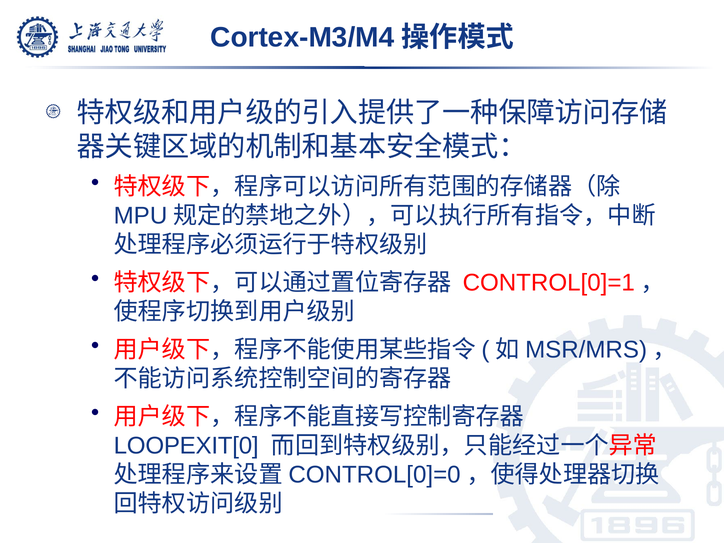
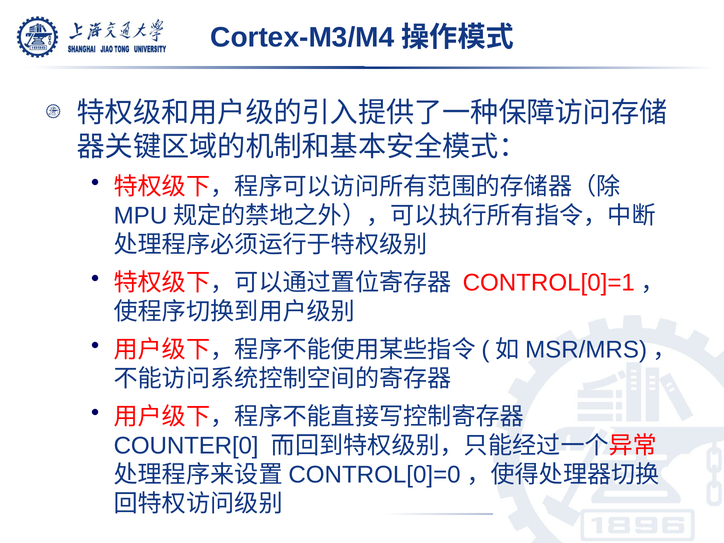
LOOPEXIT[0: LOOPEXIT[0 -> COUNTER[0
